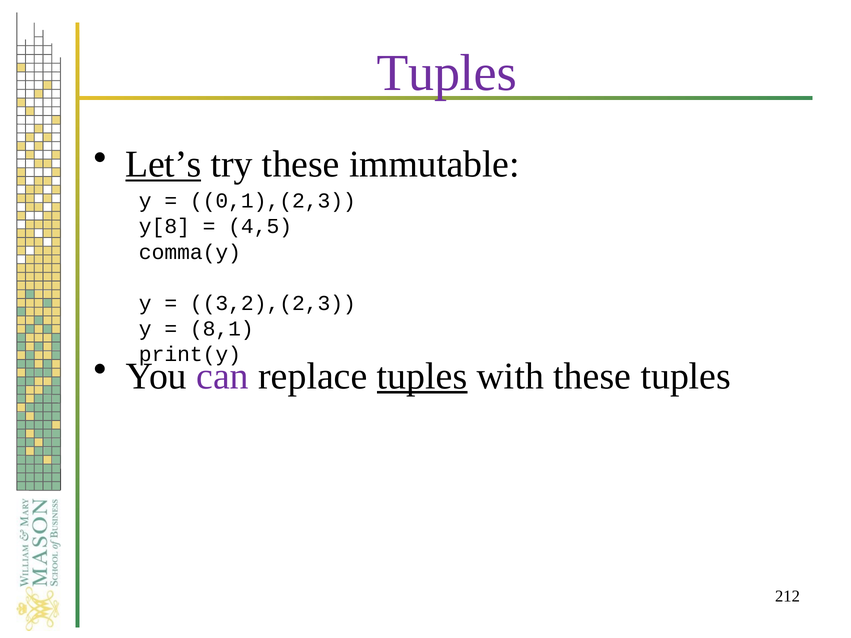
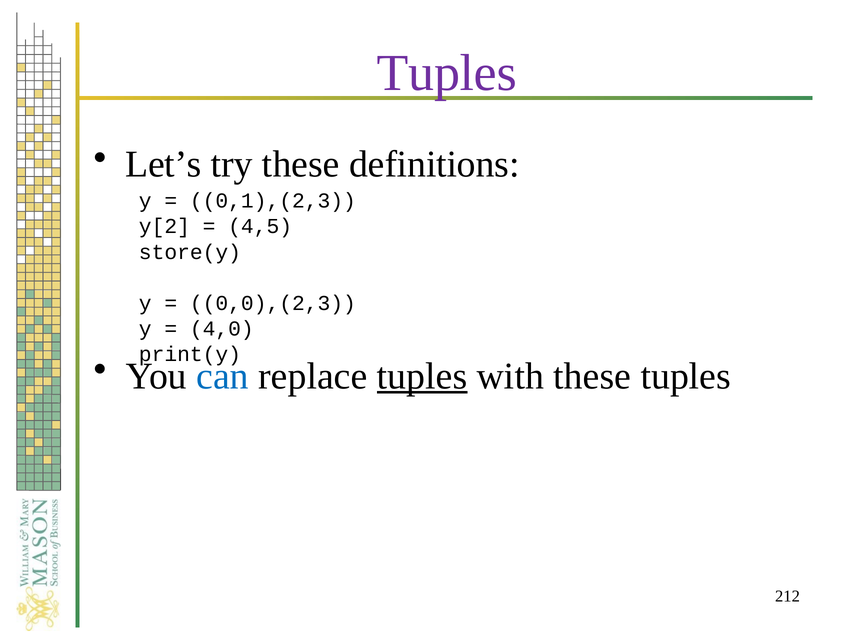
Let’s underline: present -> none
immutable: immutable -> definitions
y[8: y[8 -> y[2
comma(y: comma(y -> store(y
3,2),(2,3: 3,2),(2,3 -> 0,0),(2,3
8,1: 8,1 -> 4,0
can colour: purple -> blue
